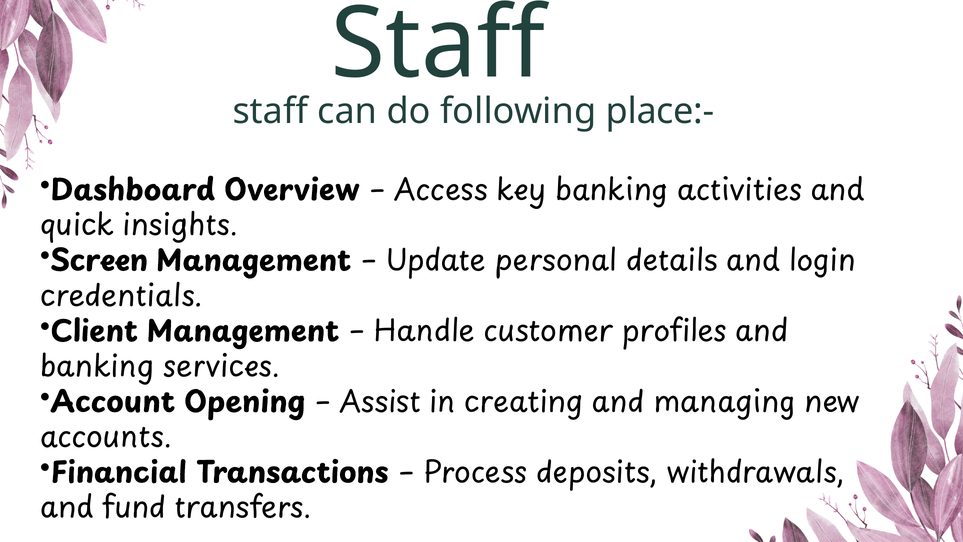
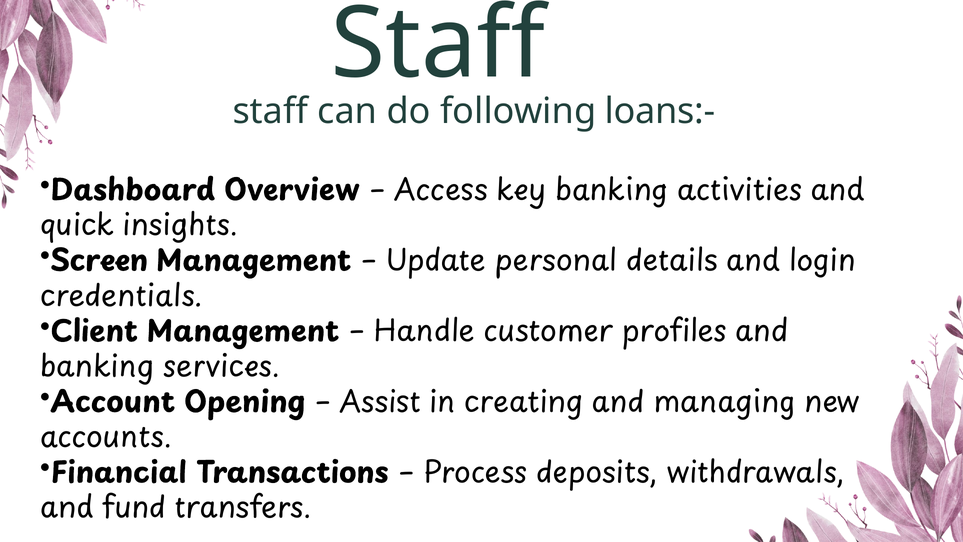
place:-: place:- -> loans:-
